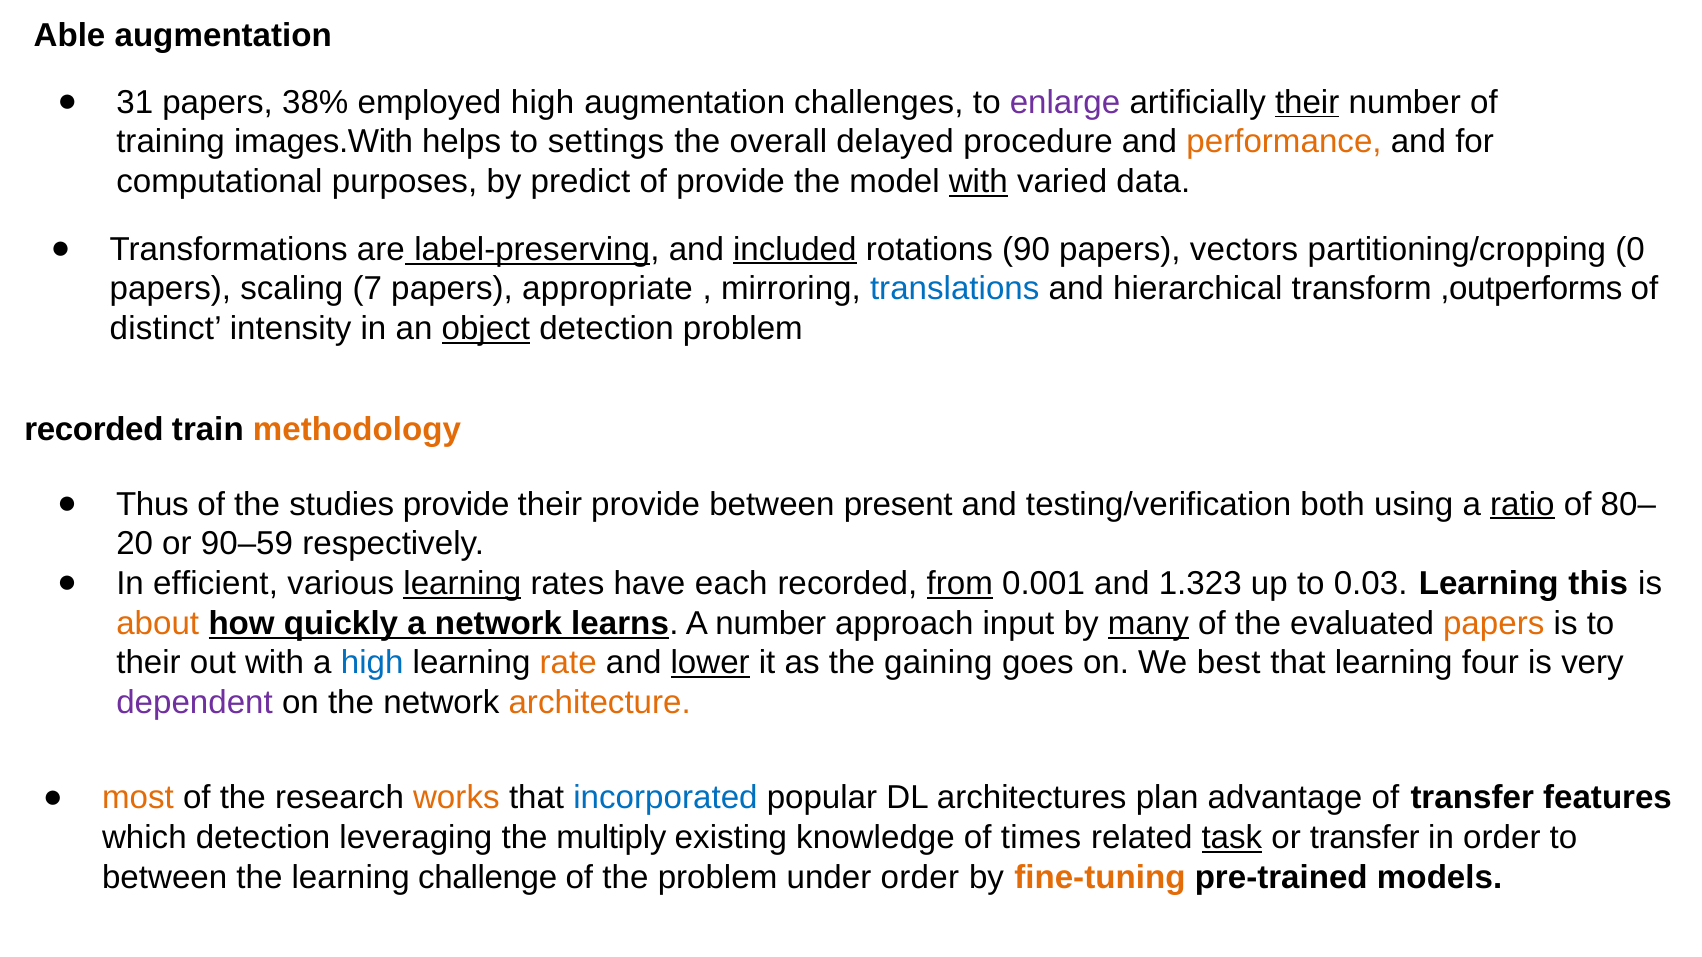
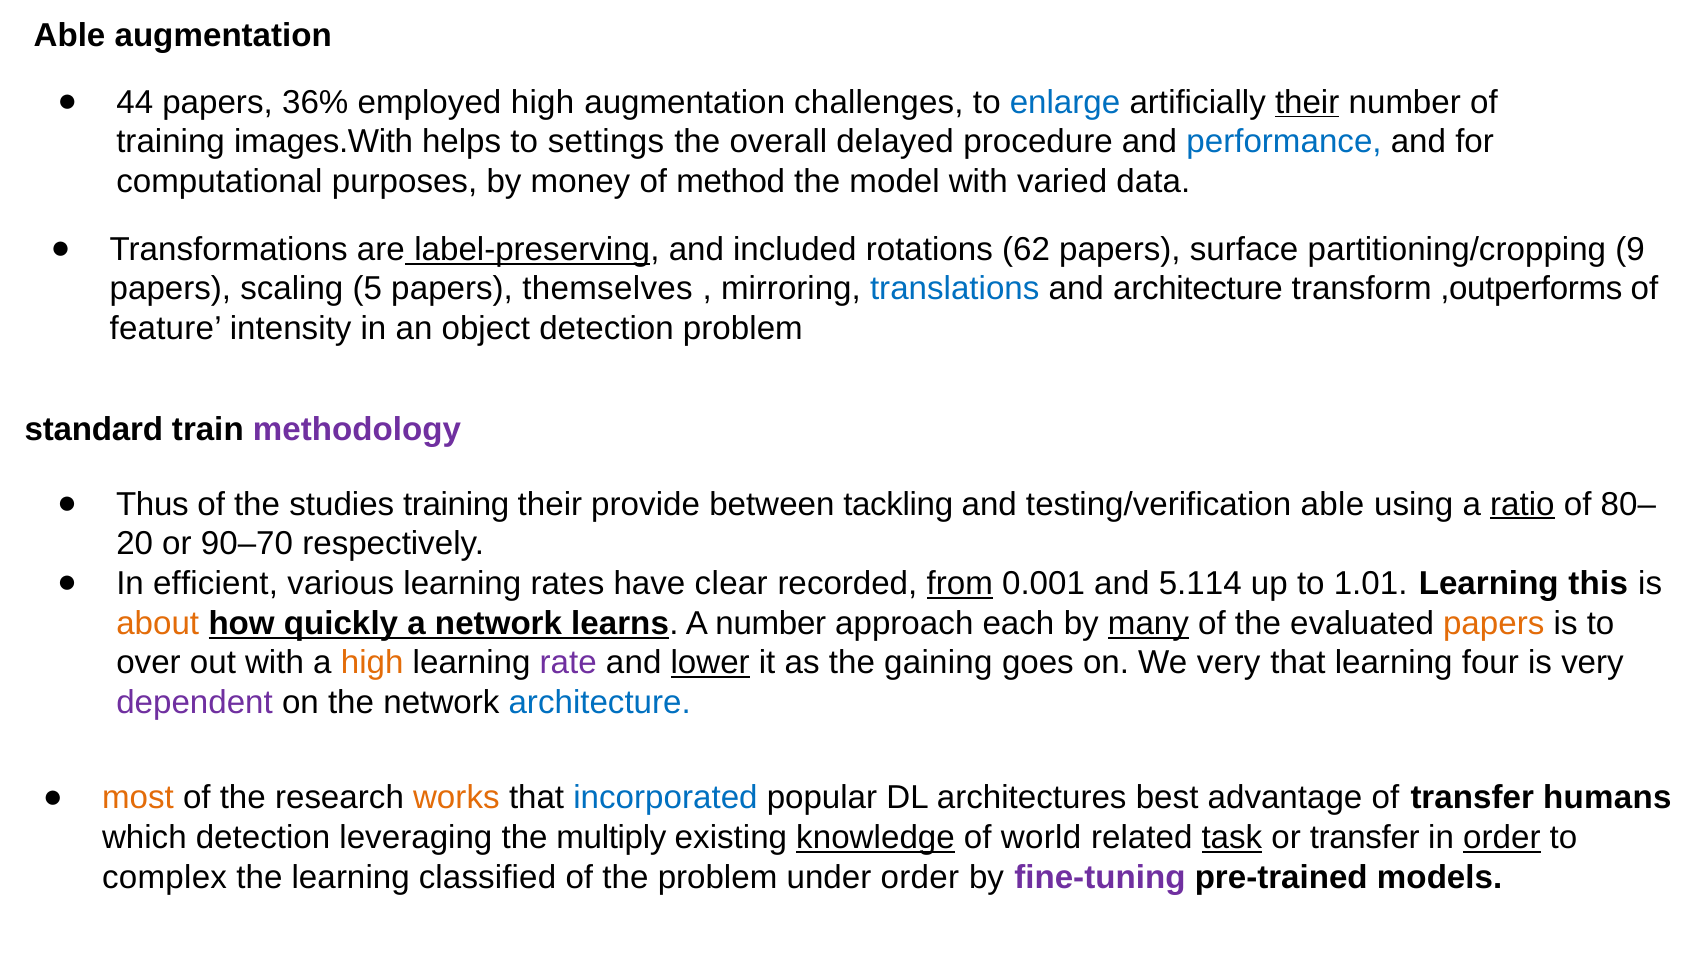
31: 31 -> 44
38%: 38% -> 36%
enlarge colour: purple -> blue
performance colour: orange -> blue
predict: predict -> money
of provide: provide -> method
with at (978, 182) underline: present -> none
included underline: present -> none
90: 90 -> 62
vectors: vectors -> surface
0: 0 -> 9
7: 7 -> 5
appropriate: appropriate -> themselves
and hierarchical: hierarchical -> architecture
distinct: distinct -> feature
object underline: present -> none
recorded at (94, 430): recorded -> standard
methodology colour: orange -> purple
studies provide: provide -> training
present: present -> tackling
testing/verification both: both -> able
90–59: 90–59 -> 90–70
learning at (462, 584) underline: present -> none
each: each -> clear
1.323: 1.323 -> 5.114
0.03: 0.03 -> 1.01
input: input -> each
their at (149, 663): their -> over
high at (372, 663) colour: blue -> orange
rate colour: orange -> purple
We best: best -> very
architecture at (600, 703) colour: orange -> blue
plan: plan -> best
features: features -> humans
knowledge underline: none -> present
times: times -> world
order at (1502, 838) underline: none -> present
between at (165, 878): between -> complex
challenge: challenge -> classified
fine-tuning colour: orange -> purple
